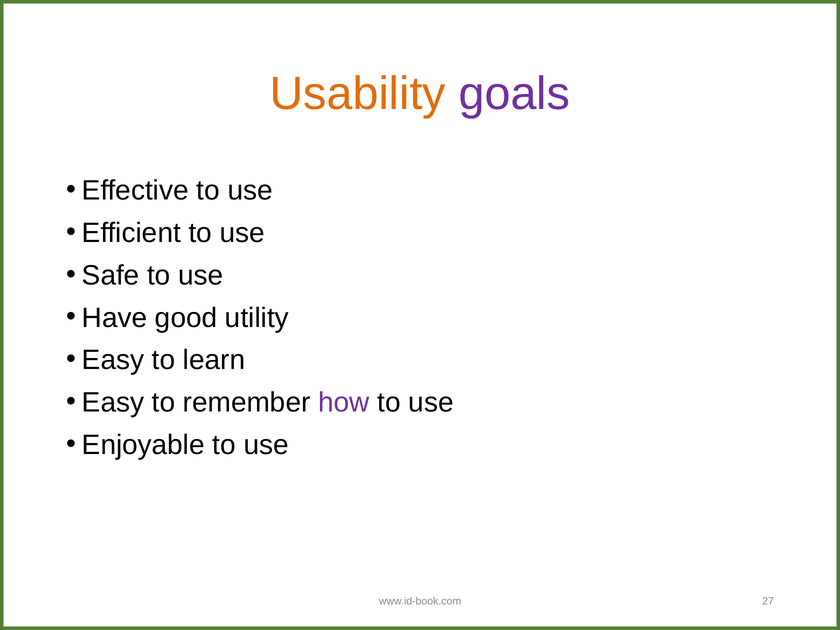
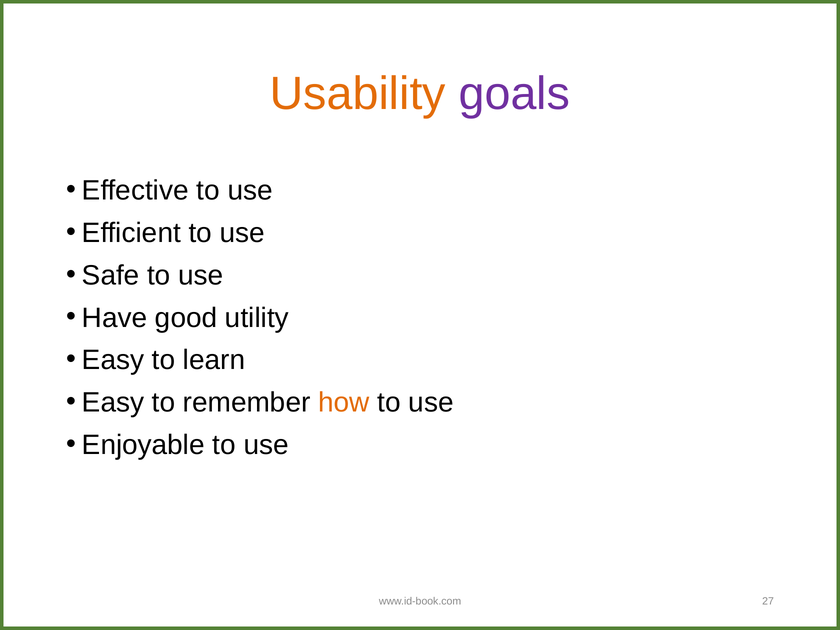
how colour: purple -> orange
